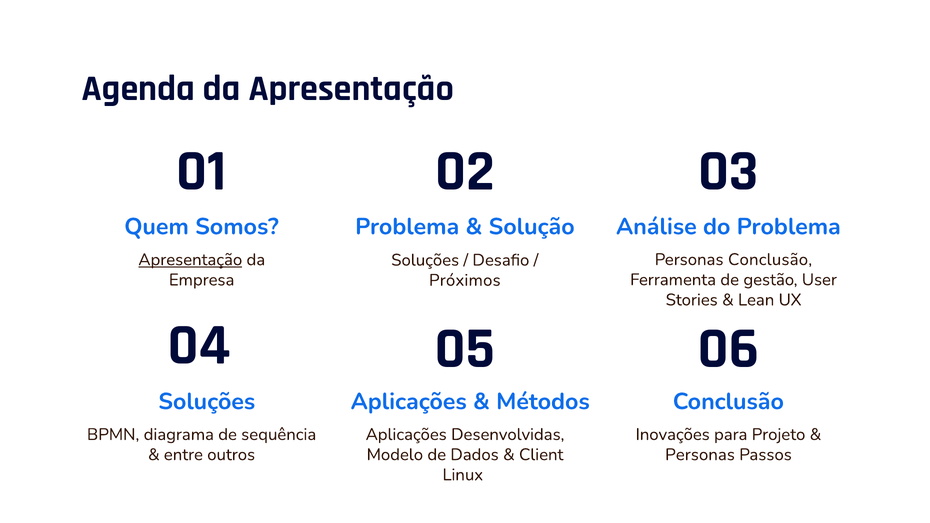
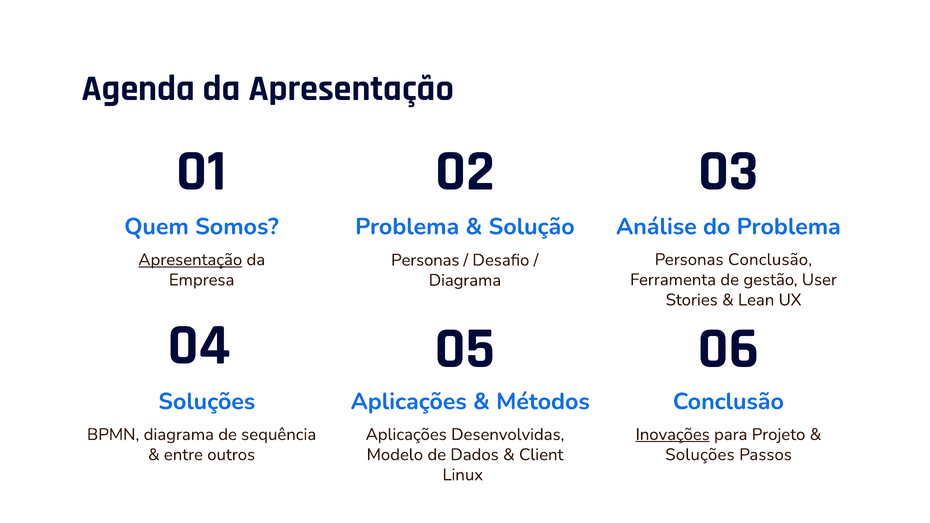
Soluções at (425, 260): Soluções -> Personas
Próximos at (465, 280): Próximos -> Diagrama
Inovações underline: none -> present
Personas at (700, 455): Personas -> Soluções
